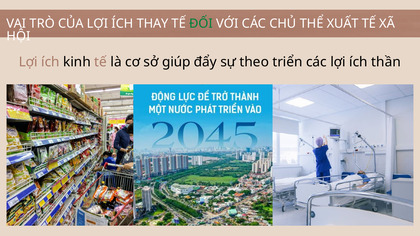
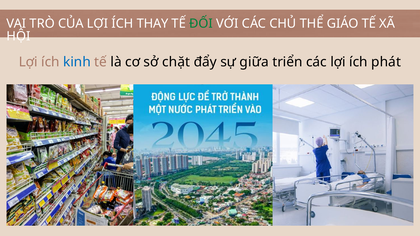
XUẤT: XUẤT -> GIÁO
kinh colour: black -> blue
giúp: giúp -> chặt
theo: theo -> giữa
thần: thần -> phát
